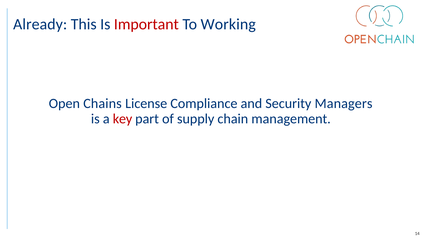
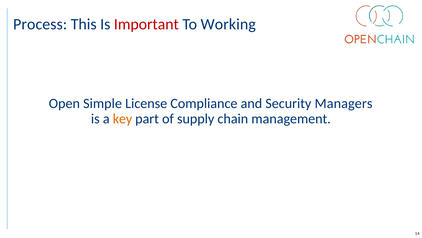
Already: Already -> Process
Chains: Chains -> Simple
key colour: red -> orange
